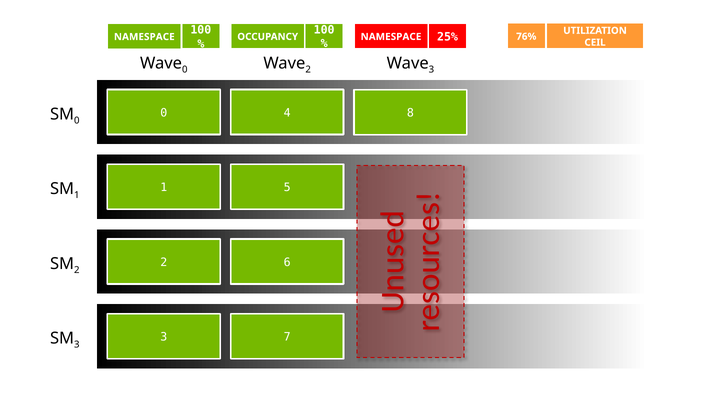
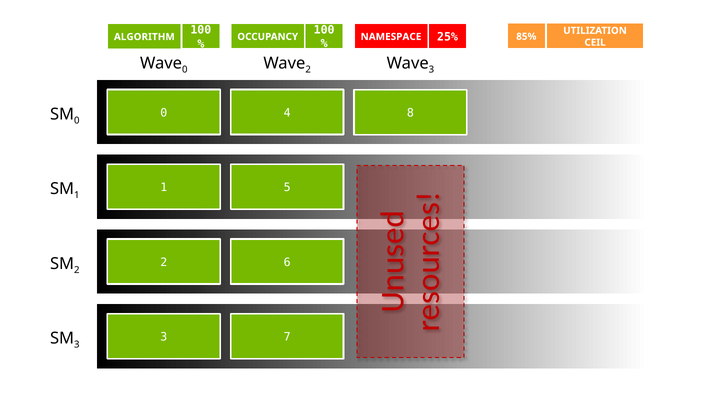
76%: 76% -> 85%
NAMESPACE at (144, 37): NAMESPACE -> ALGORITHM
